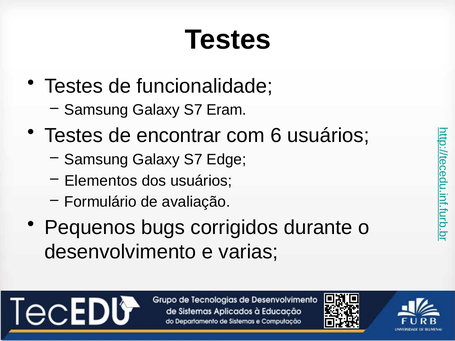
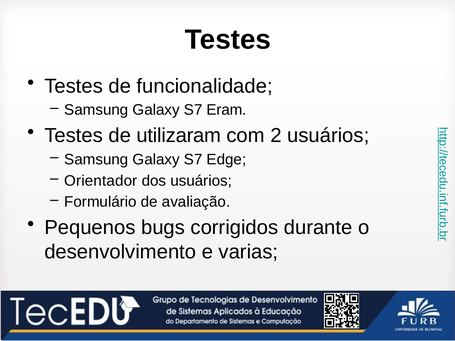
encontrar: encontrar -> utilizaram
6: 6 -> 2
Elementos: Elementos -> Orientador
